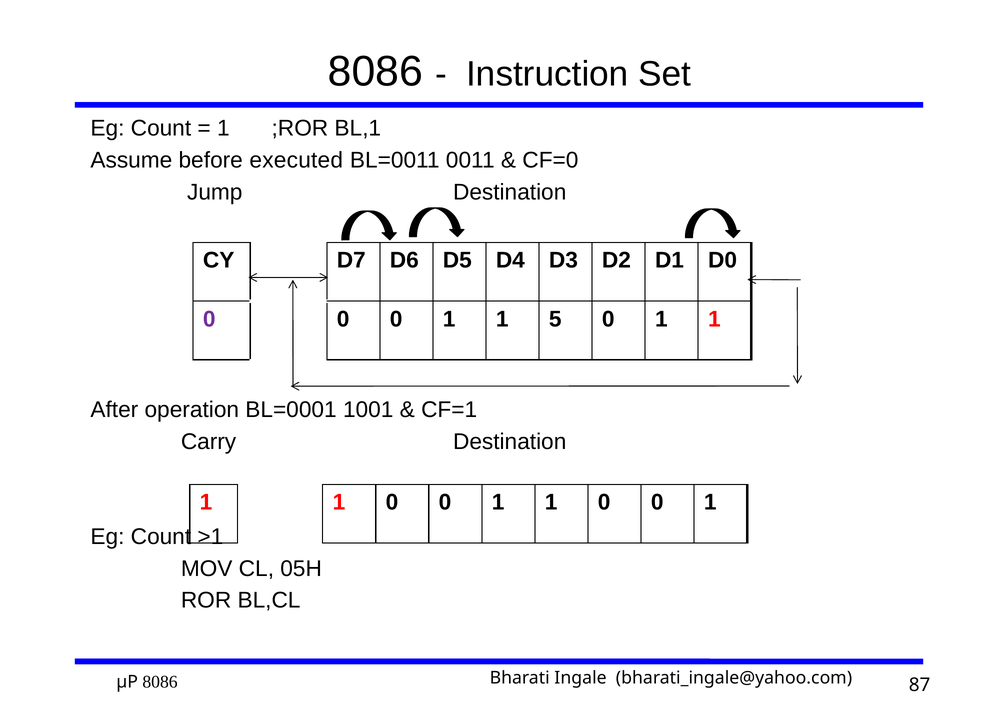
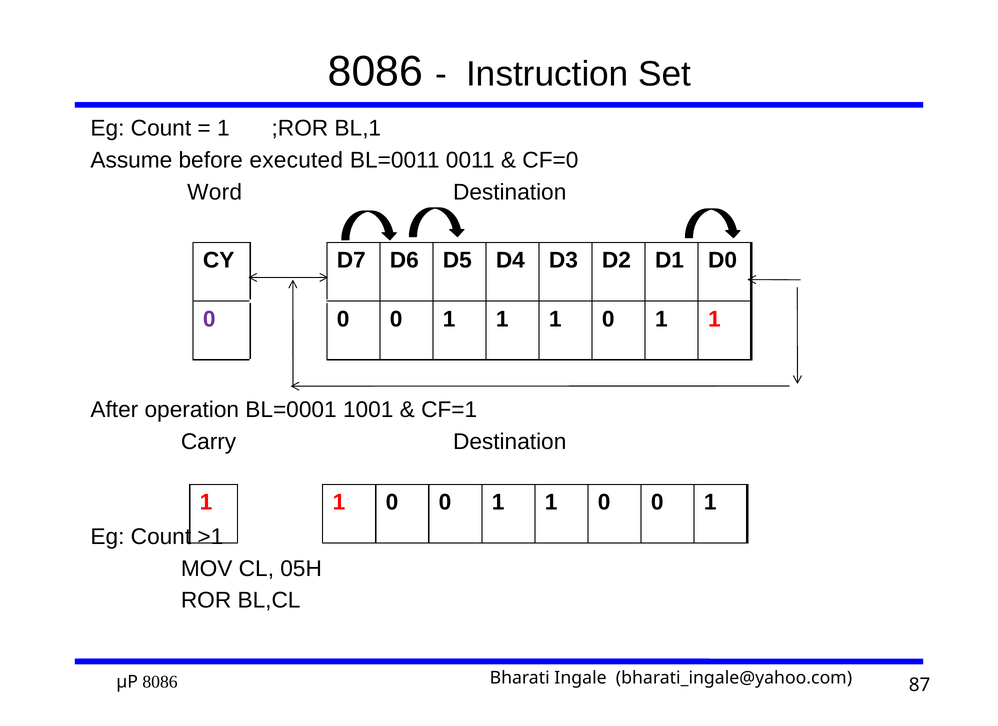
Jump: Jump -> Word
5 at (555, 319): 5 -> 1
